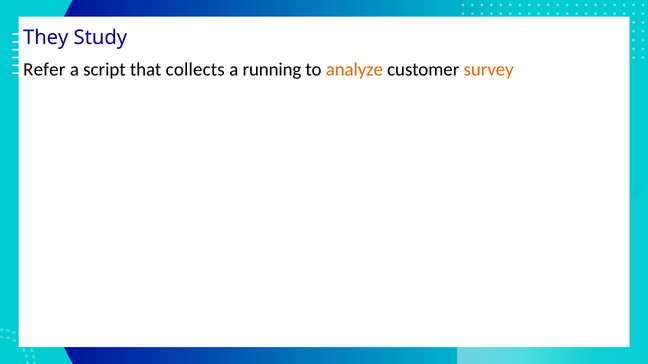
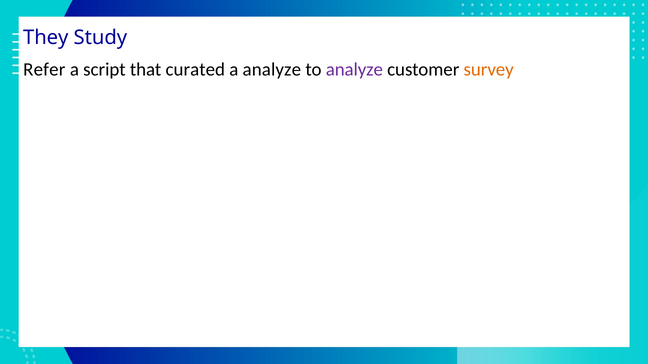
collects: collects -> curated
a running: running -> analyze
analyze at (354, 70) colour: orange -> purple
